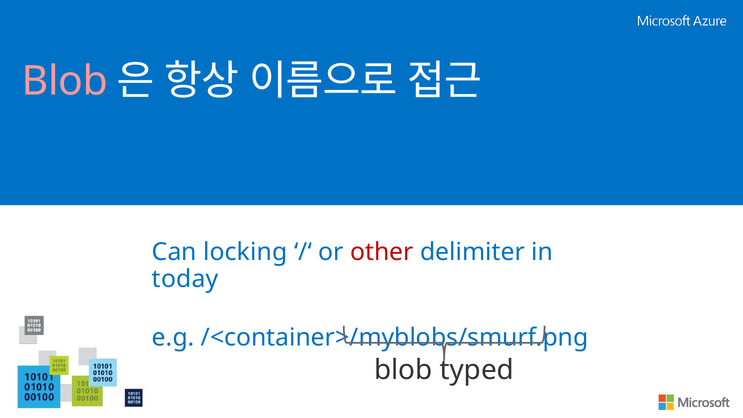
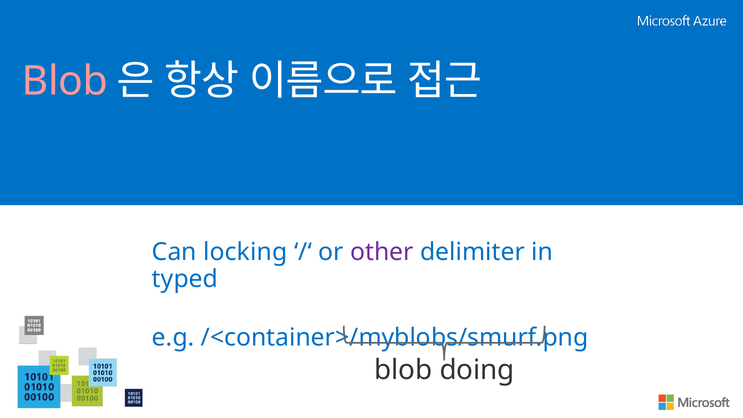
other colour: red -> purple
today: today -> typed
typed: typed -> doing
